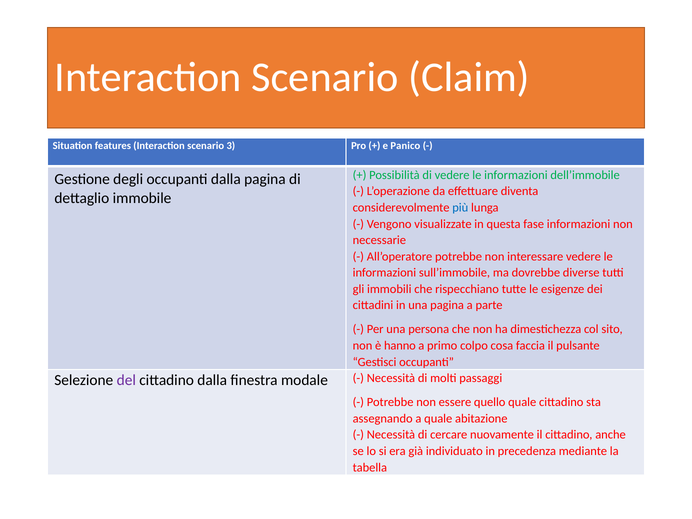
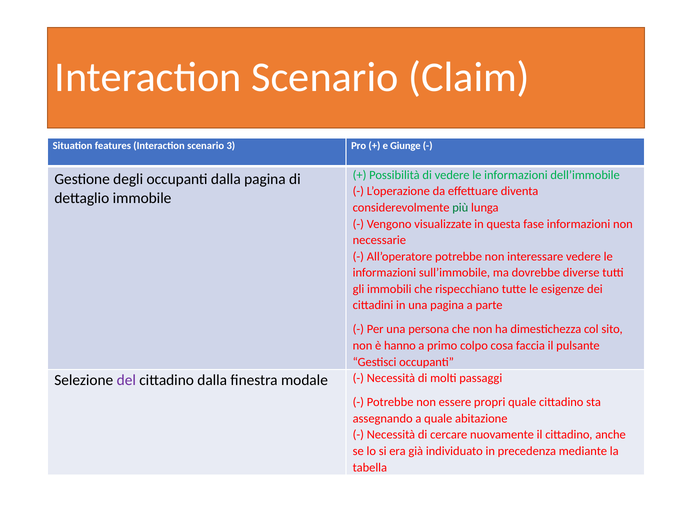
Panico: Panico -> Giunge
più colour: blue -> green
quello: quello -> propri
